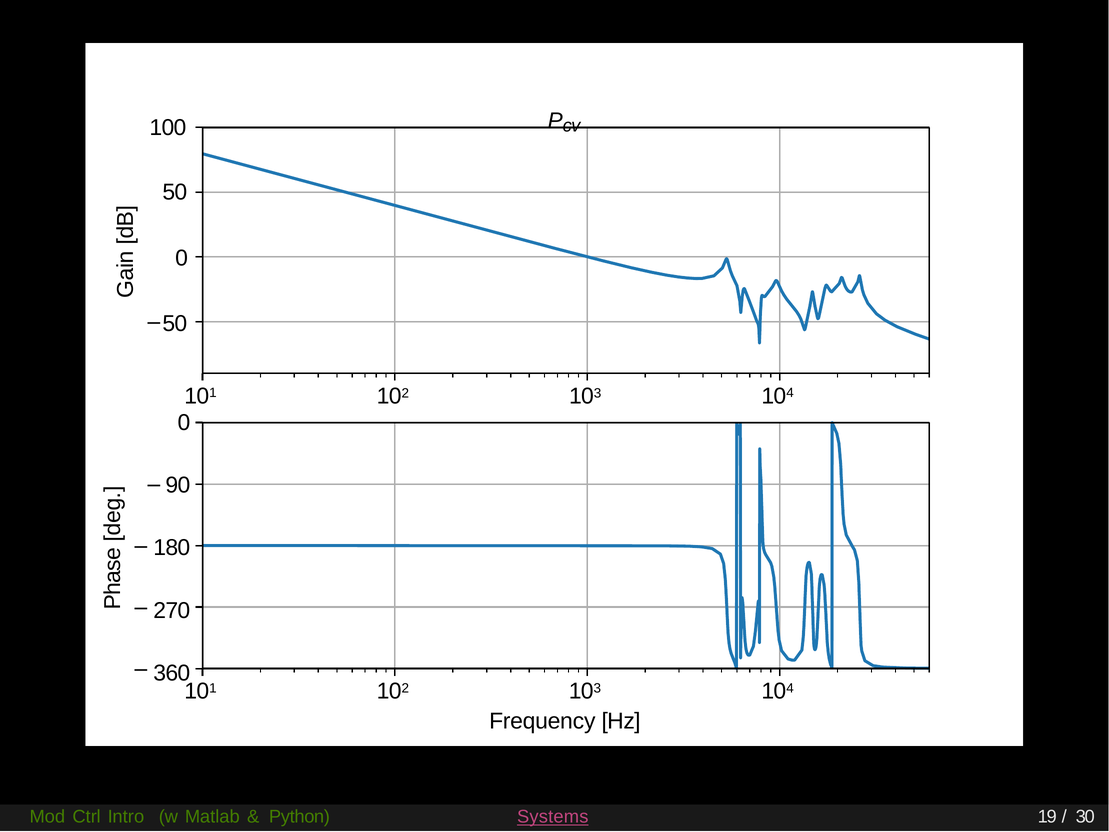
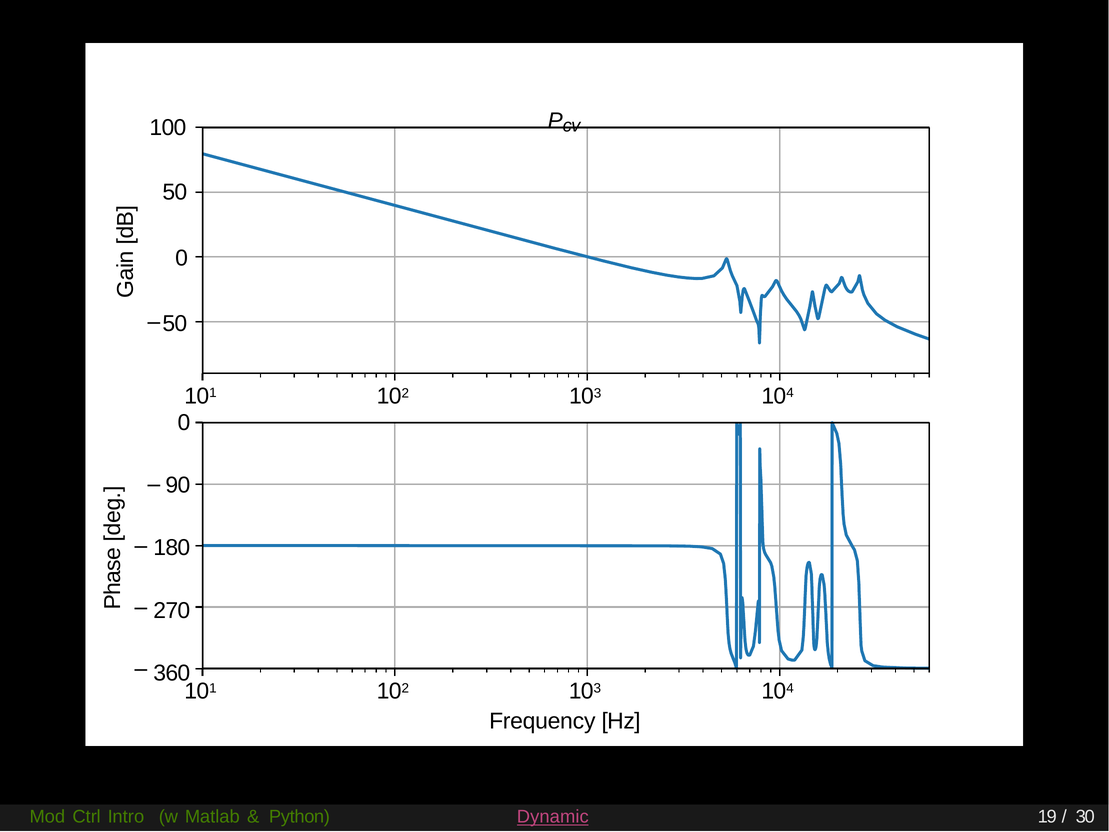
Systems: Systems -> Dynamic
